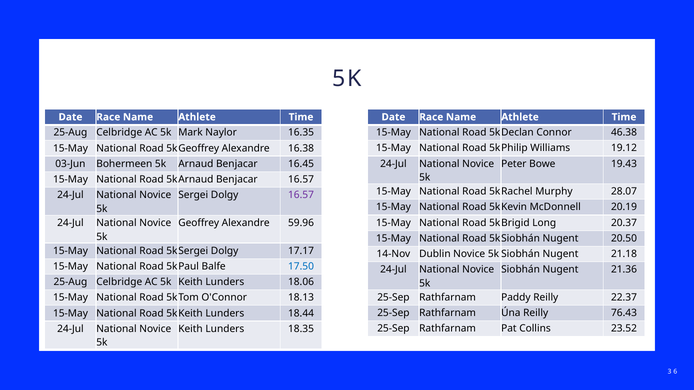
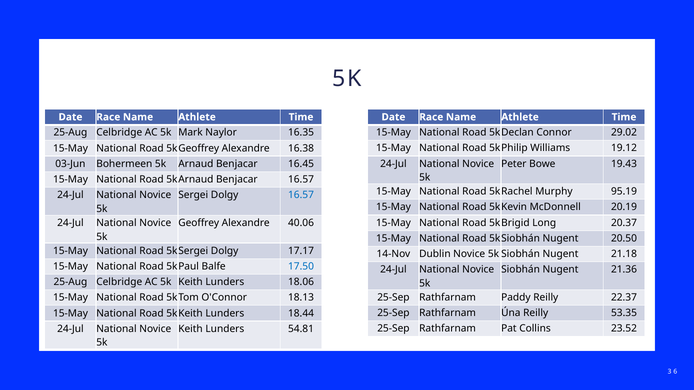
46.38: 46.38 -> 29.02
28.07: 28.07 -> 95.19
16.57 at (301, 195) colour: purple -> blue
59.96: 59.96 -> 40.06
76.43: 76.43 -> 53.35
18.35: 18.35 -> 54.81
